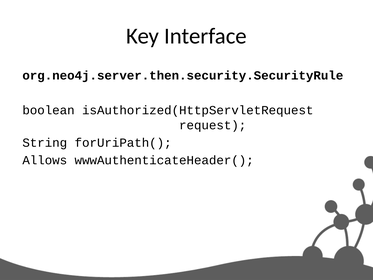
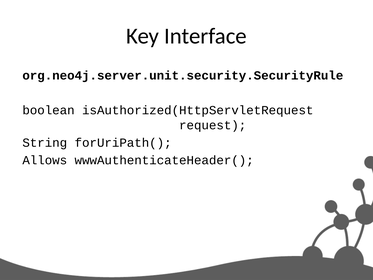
org.neo4j.server.then.security.SecurityRule: org.neo4j.server.then.security.SecurityRule -> org.neo4j.server.unit.security.SecurityRule
